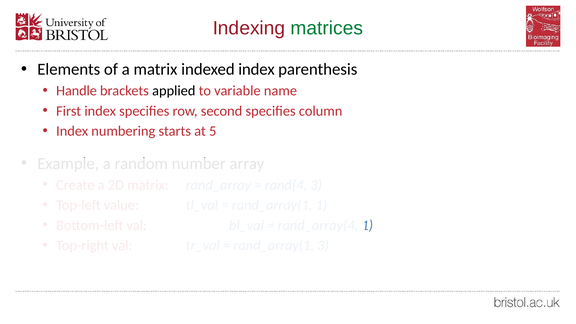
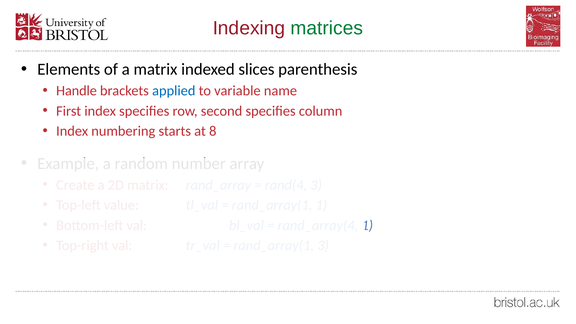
indexed index: index -> slices
applied colour: black -> blue
5: 5 -> 8
